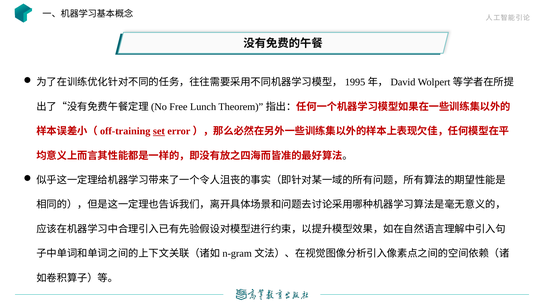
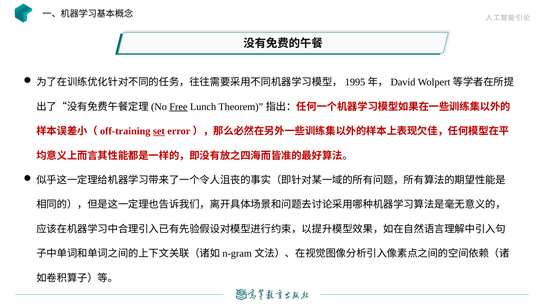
Free underline: none -> present
